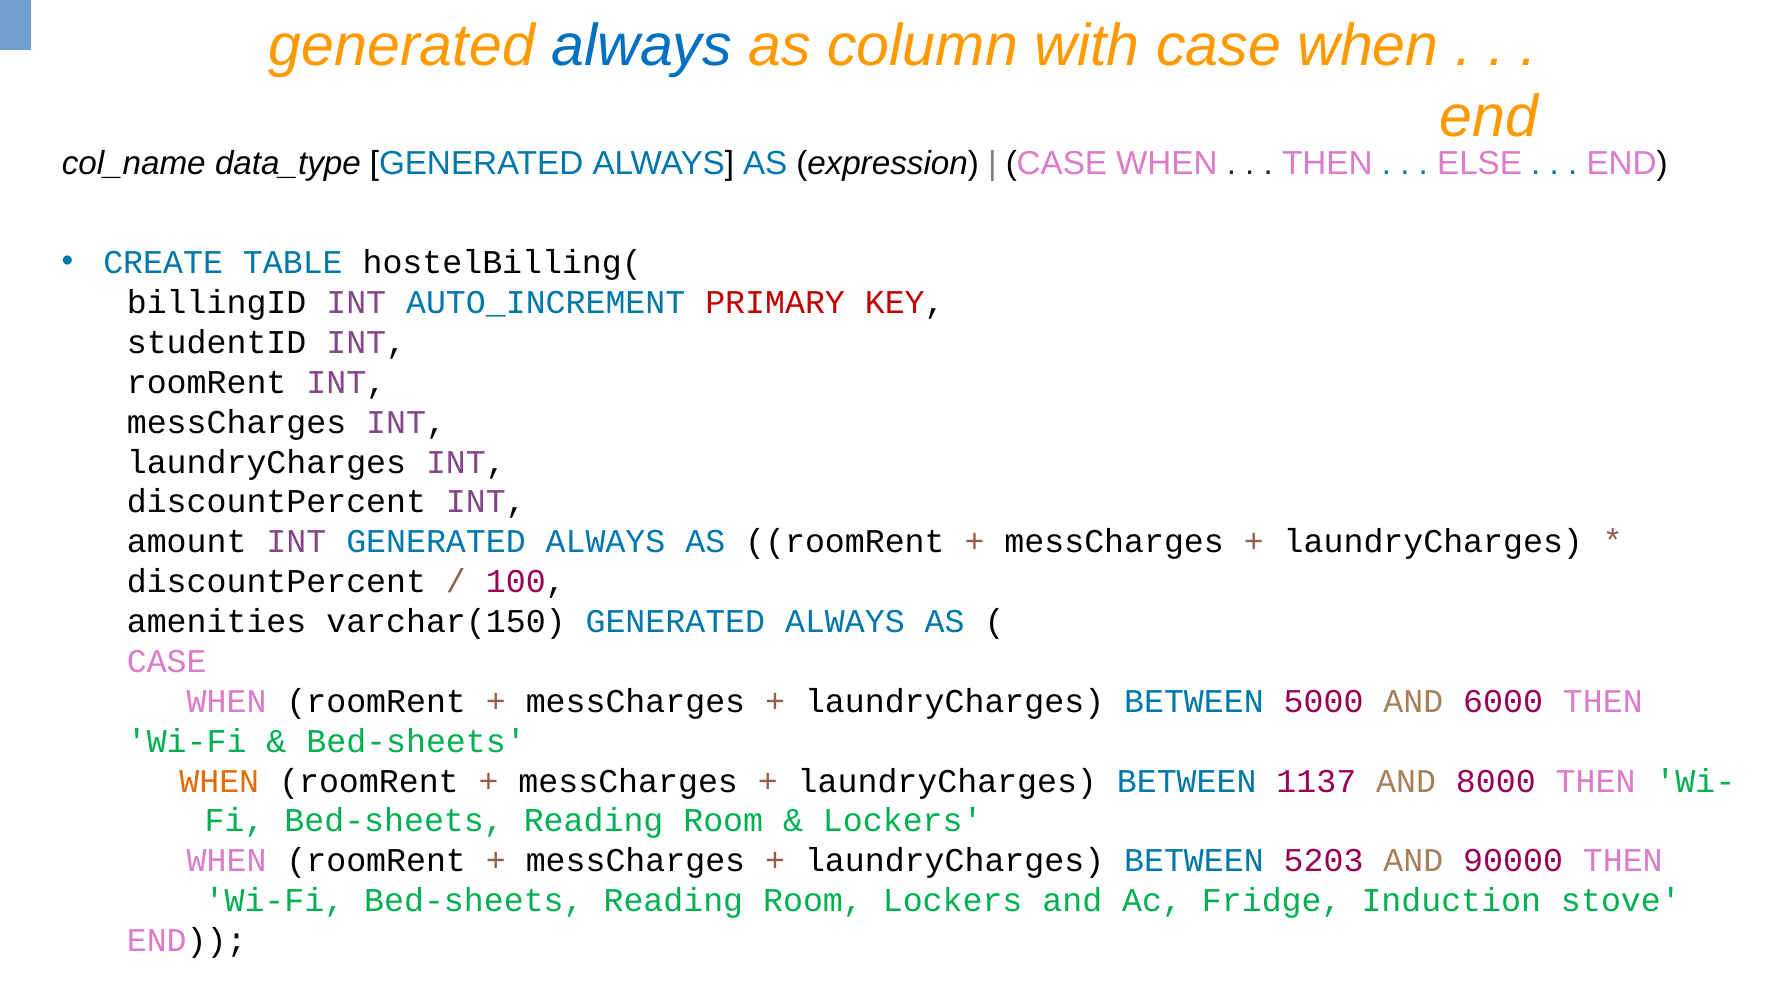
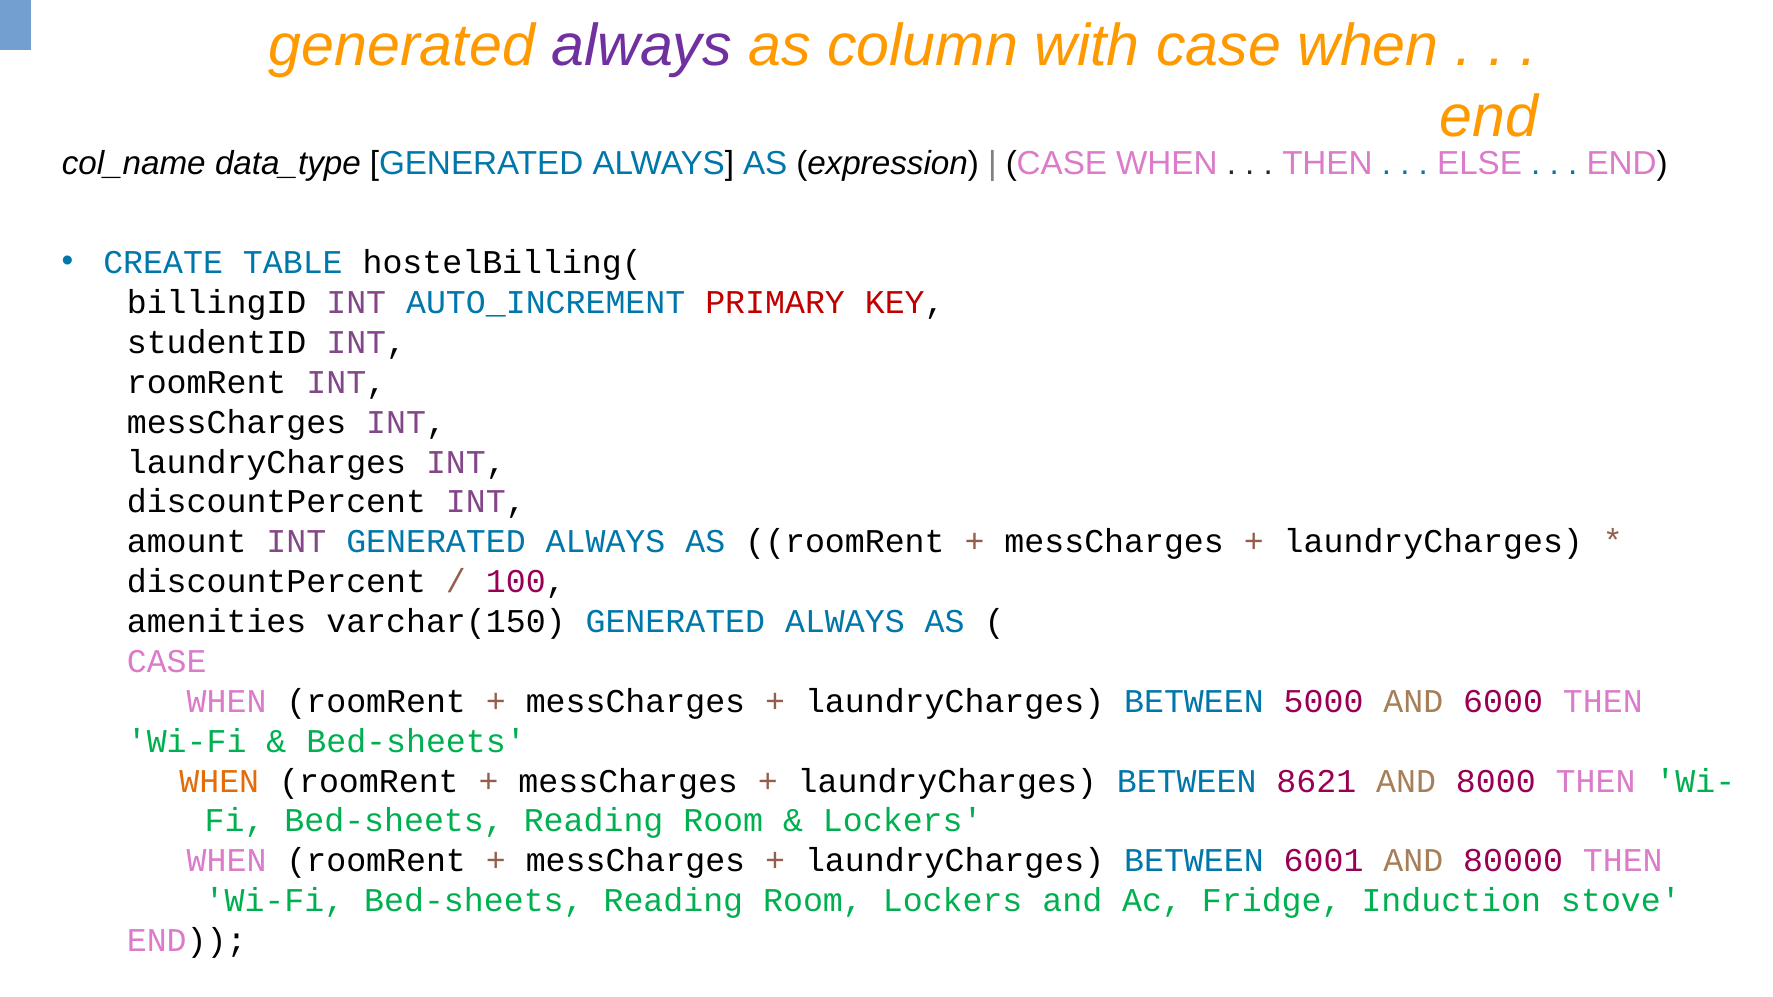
always at (642, 46) colour: blue -> purple
1137: 1137 -> 8621
5203: 5203 -> 6001
90000: 90000 -> 80000
